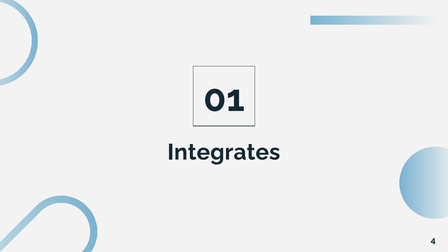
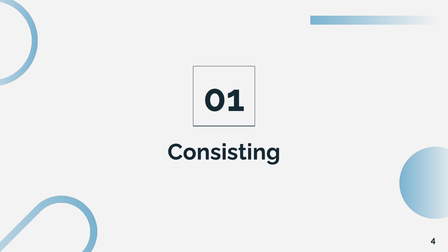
Integrates: Integrates -> Consisting
